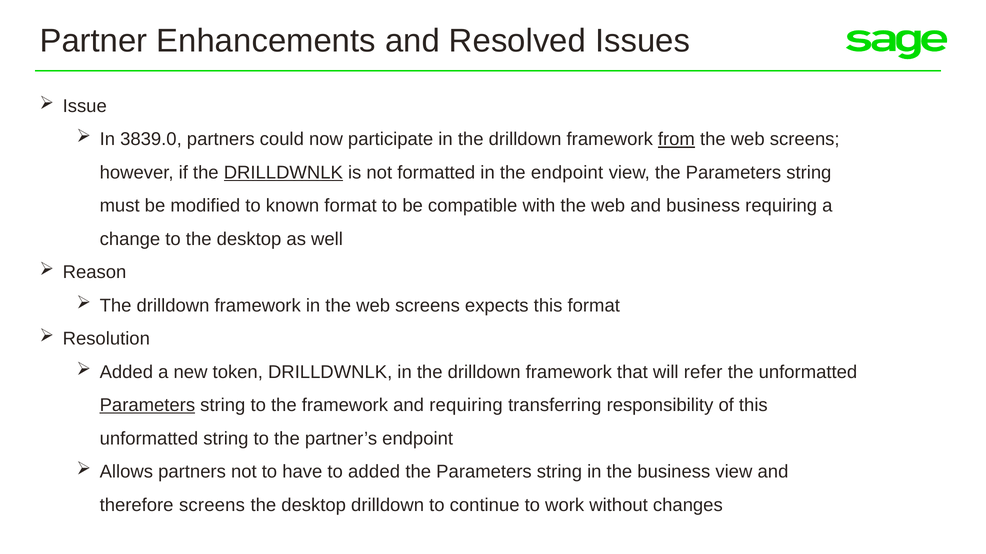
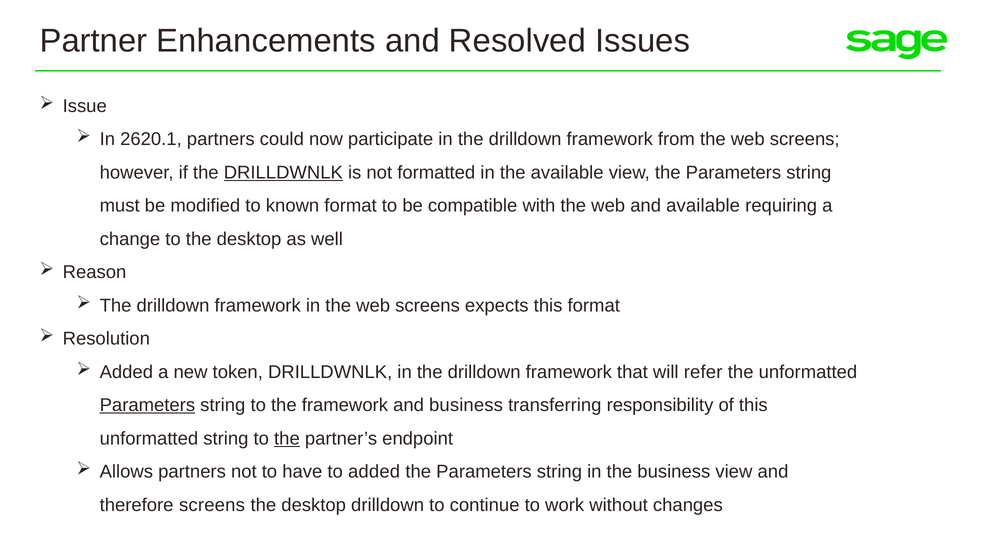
3839.0: 3839.0 -> 2620.1
from underline: present -> none
the endpoint: endpoint -> available
and business: business -> available
and requiring: requiring -> business
the at (287, 439) underline: none -> present
